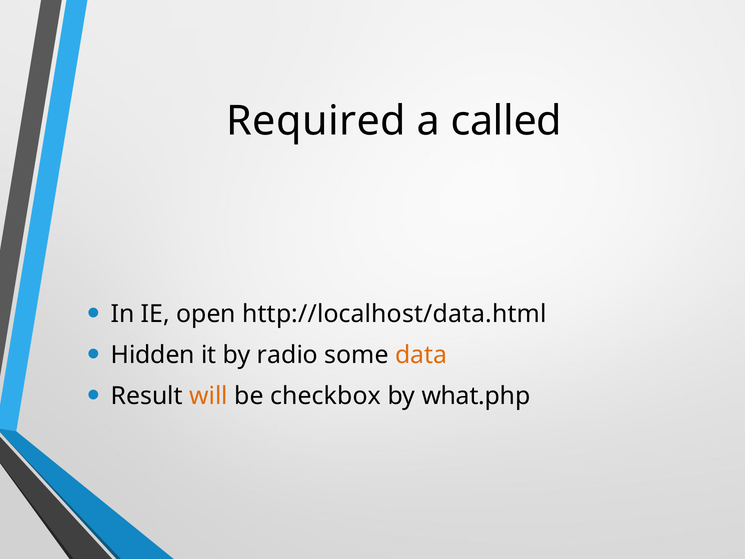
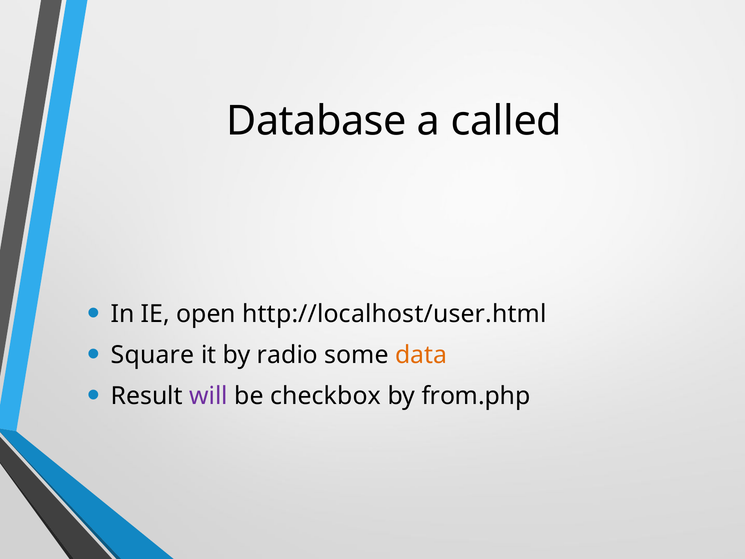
Required: Required -> Database
http://localhost/data.html: http://localhost/data.html -> http://localhost/user.html
Hidden: Hidden -> Square
will colour: orange -> purple
what.php: what.php -> from.php
